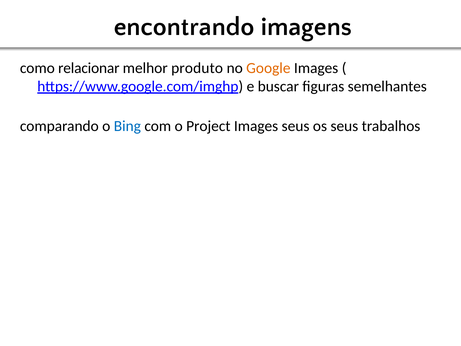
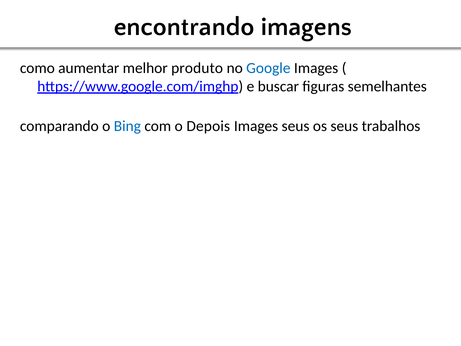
relacionar: relacionar -> aumentar
Google colour: orange -> blue
Project: Project -> Depois
